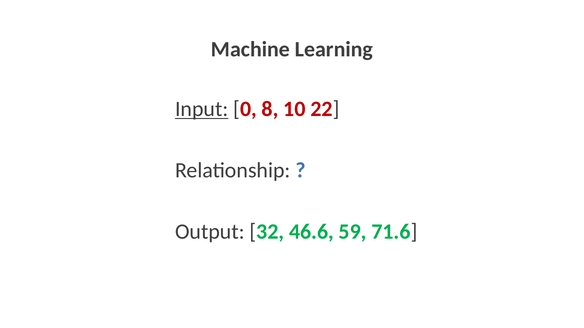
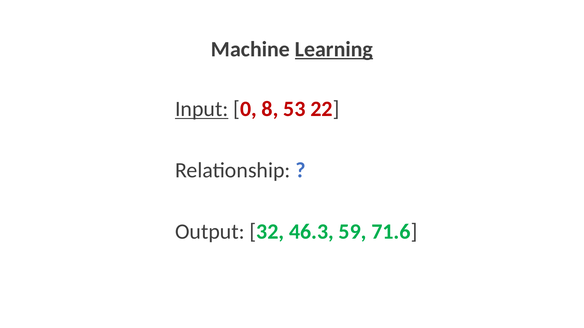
Learning underline: none -> present
10: 10 -> 53
46.6: 46.6 -> 46.3
